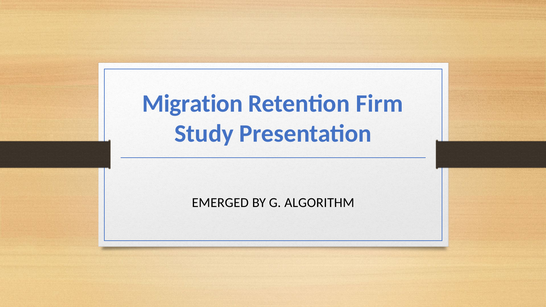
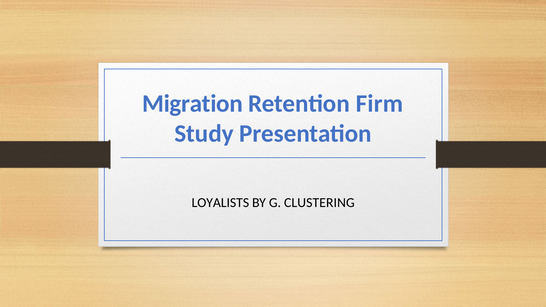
EMERGED: EMERGED -> LOYALISTS
ALGORITHM: ALGORITHM -> CLUSTERING
